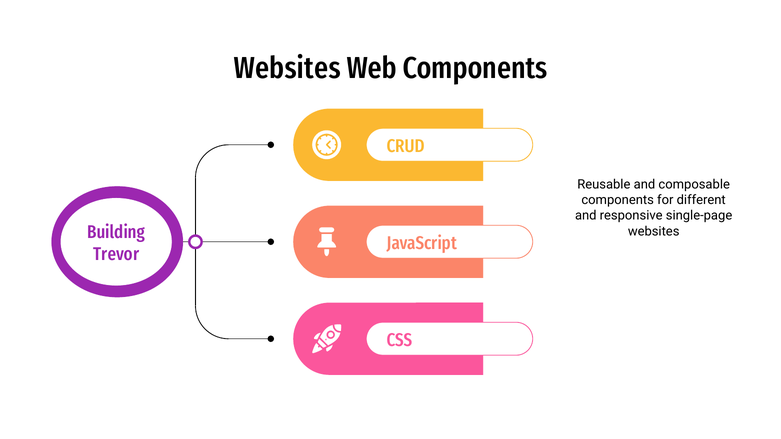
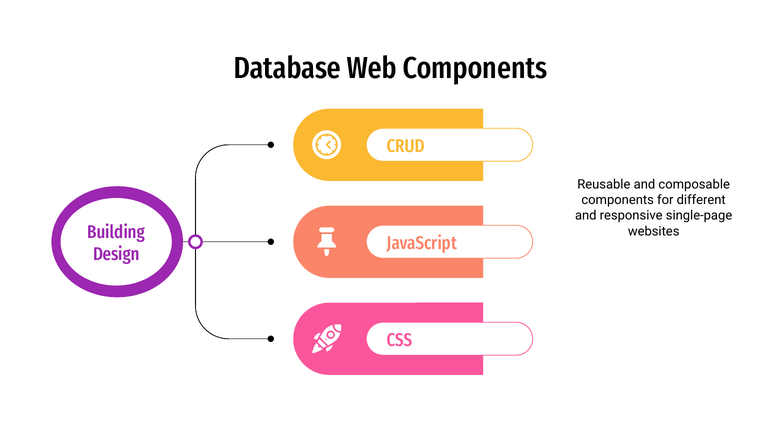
Websites at (287, 69): Websites -> Database
Trevor: Trevor -> Design
